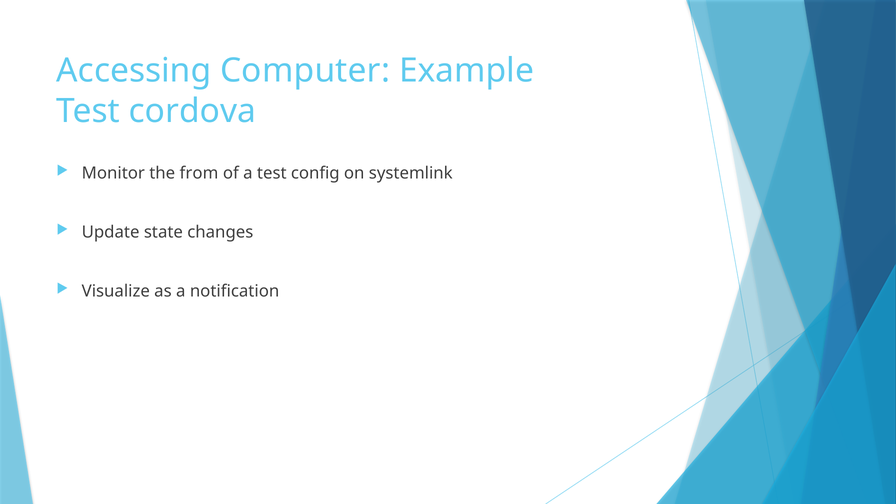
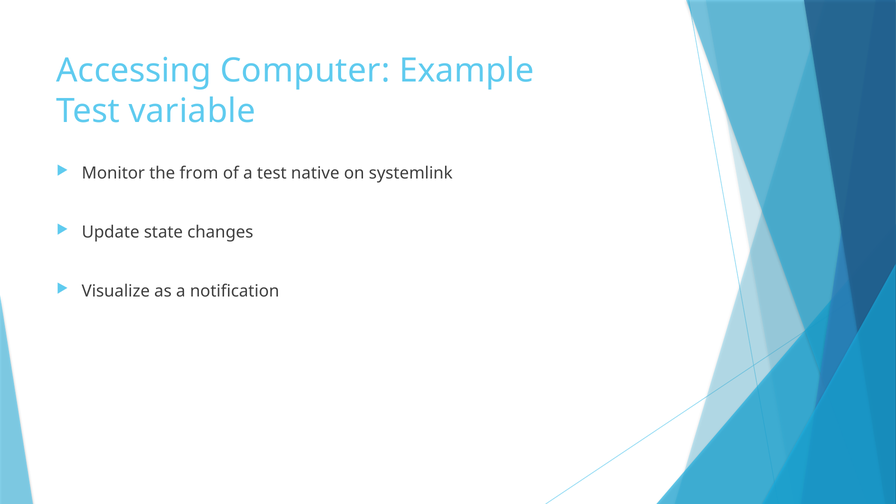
cordova: cordova -> variable
config: config -> native
